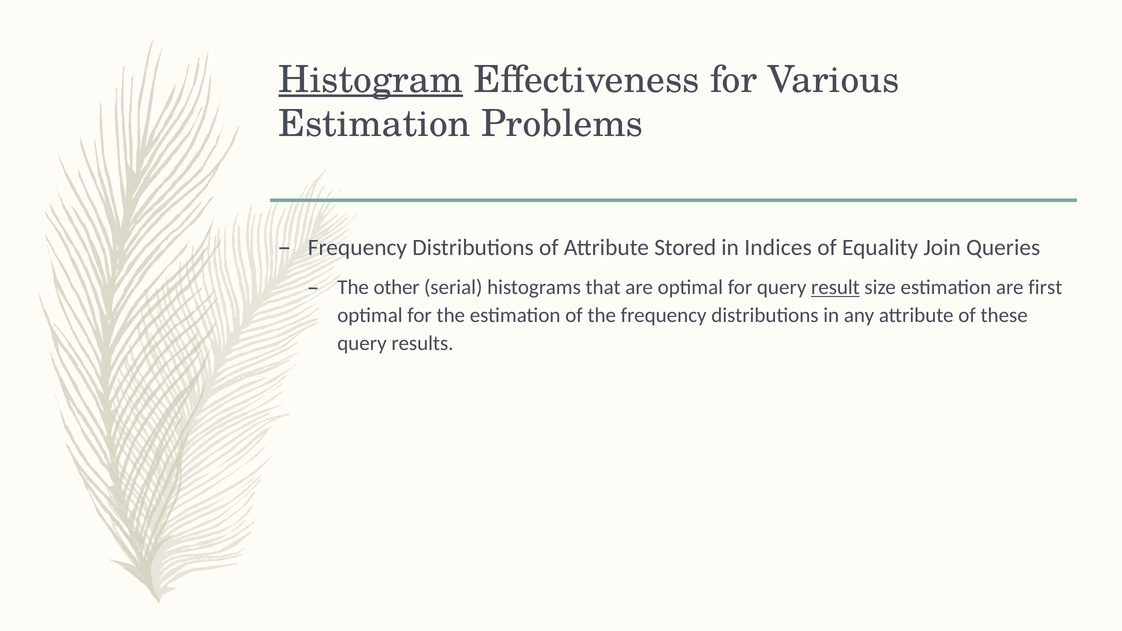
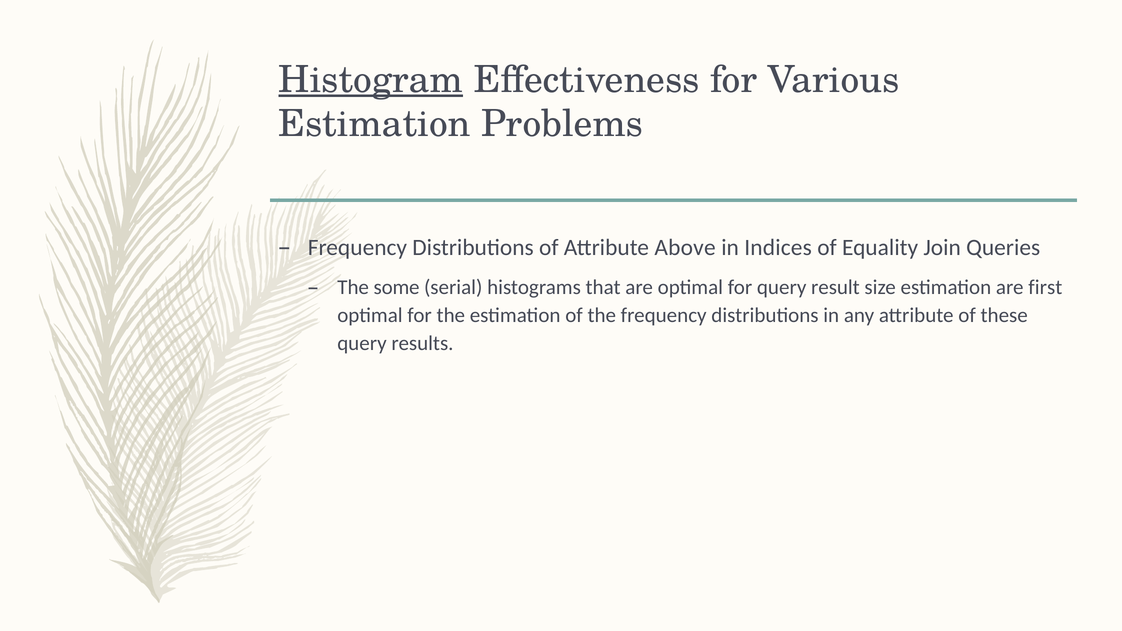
Stored: Stored -> Above
other: other -> some
result underline: present -> none
